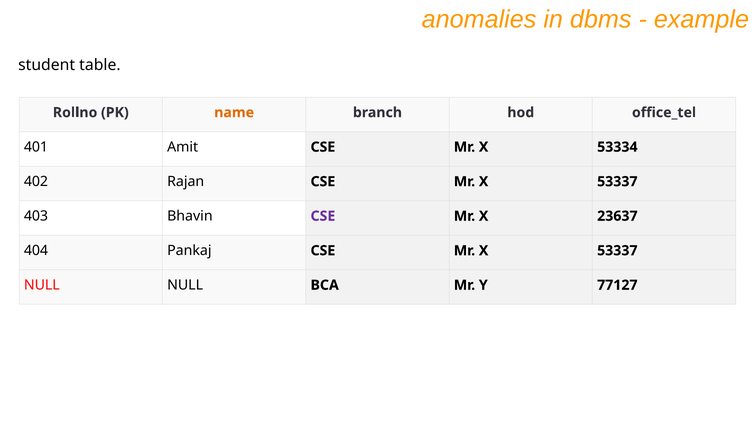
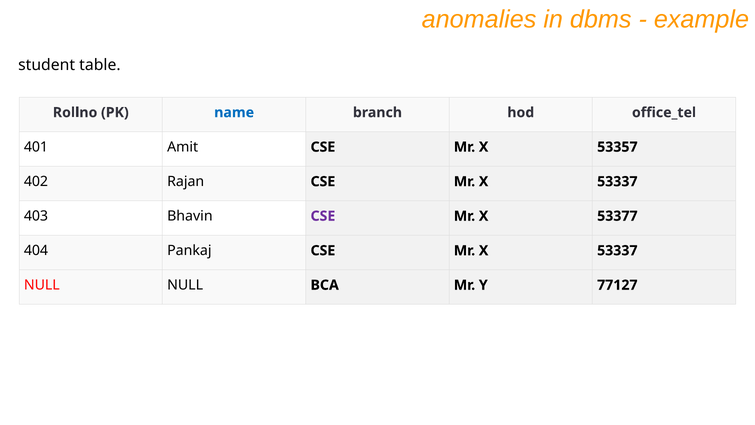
name colour: orange -> blue
53334: 53334 -> 53357
23637: 23637 -> 53377
